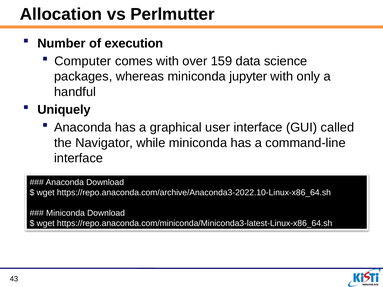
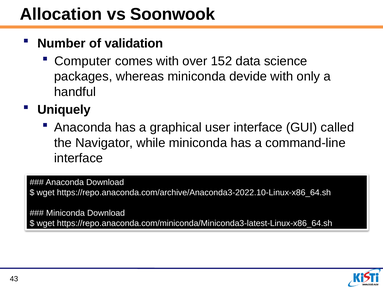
Perlmutter: Perlmutter -> Soonwook
execution: execution -> validation
159: 159 -> 152
jupyter: jupyter -> devide
